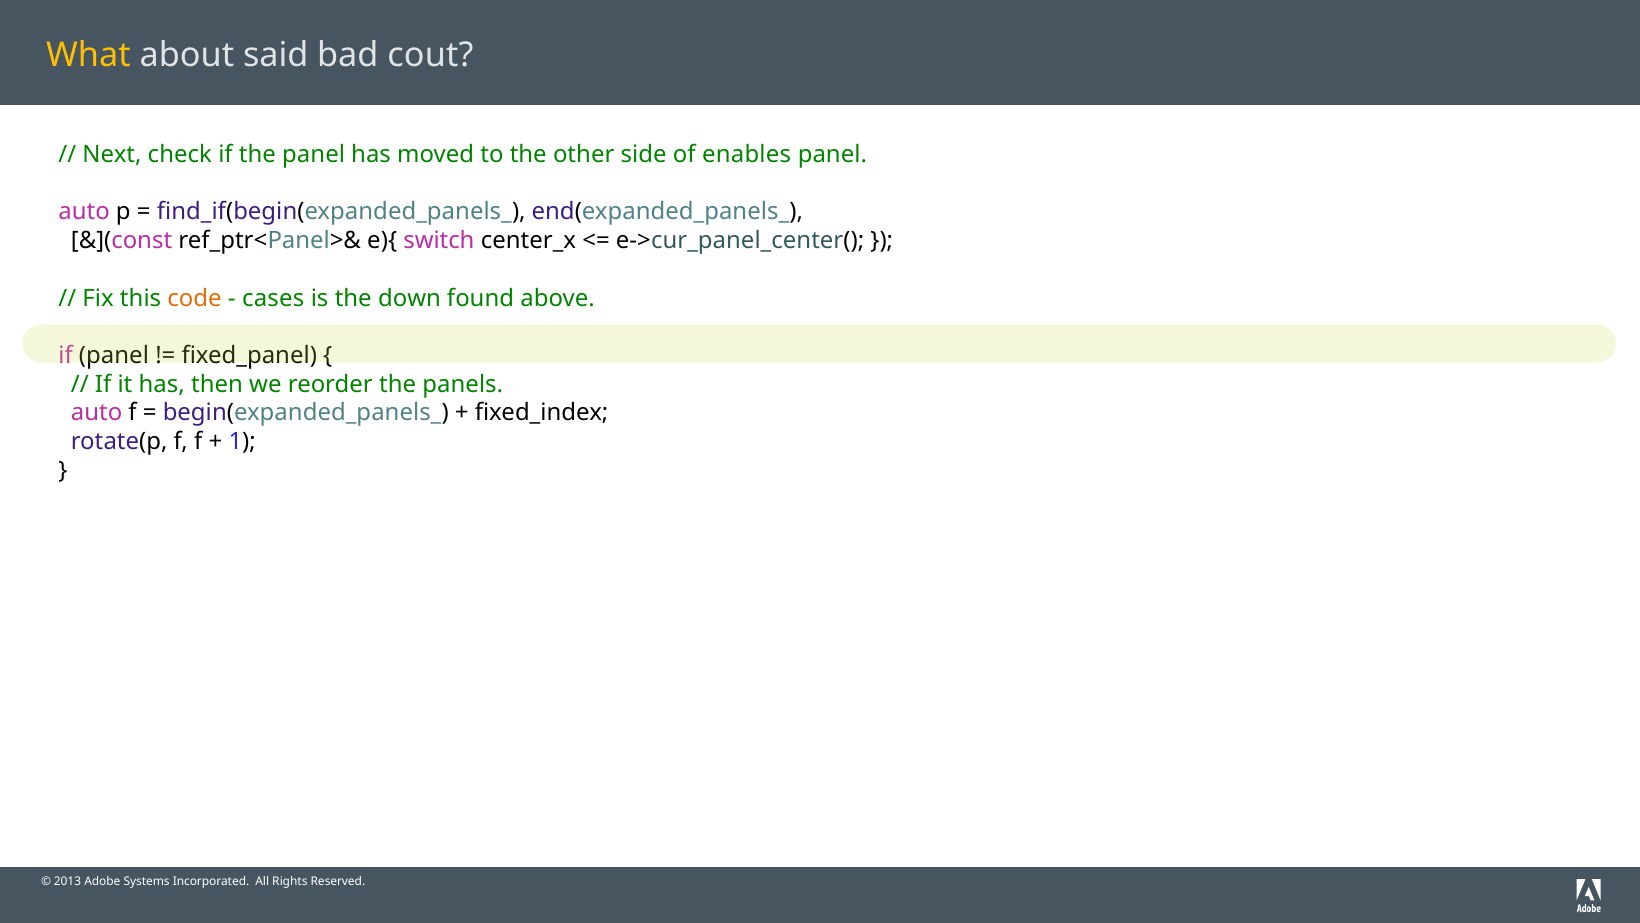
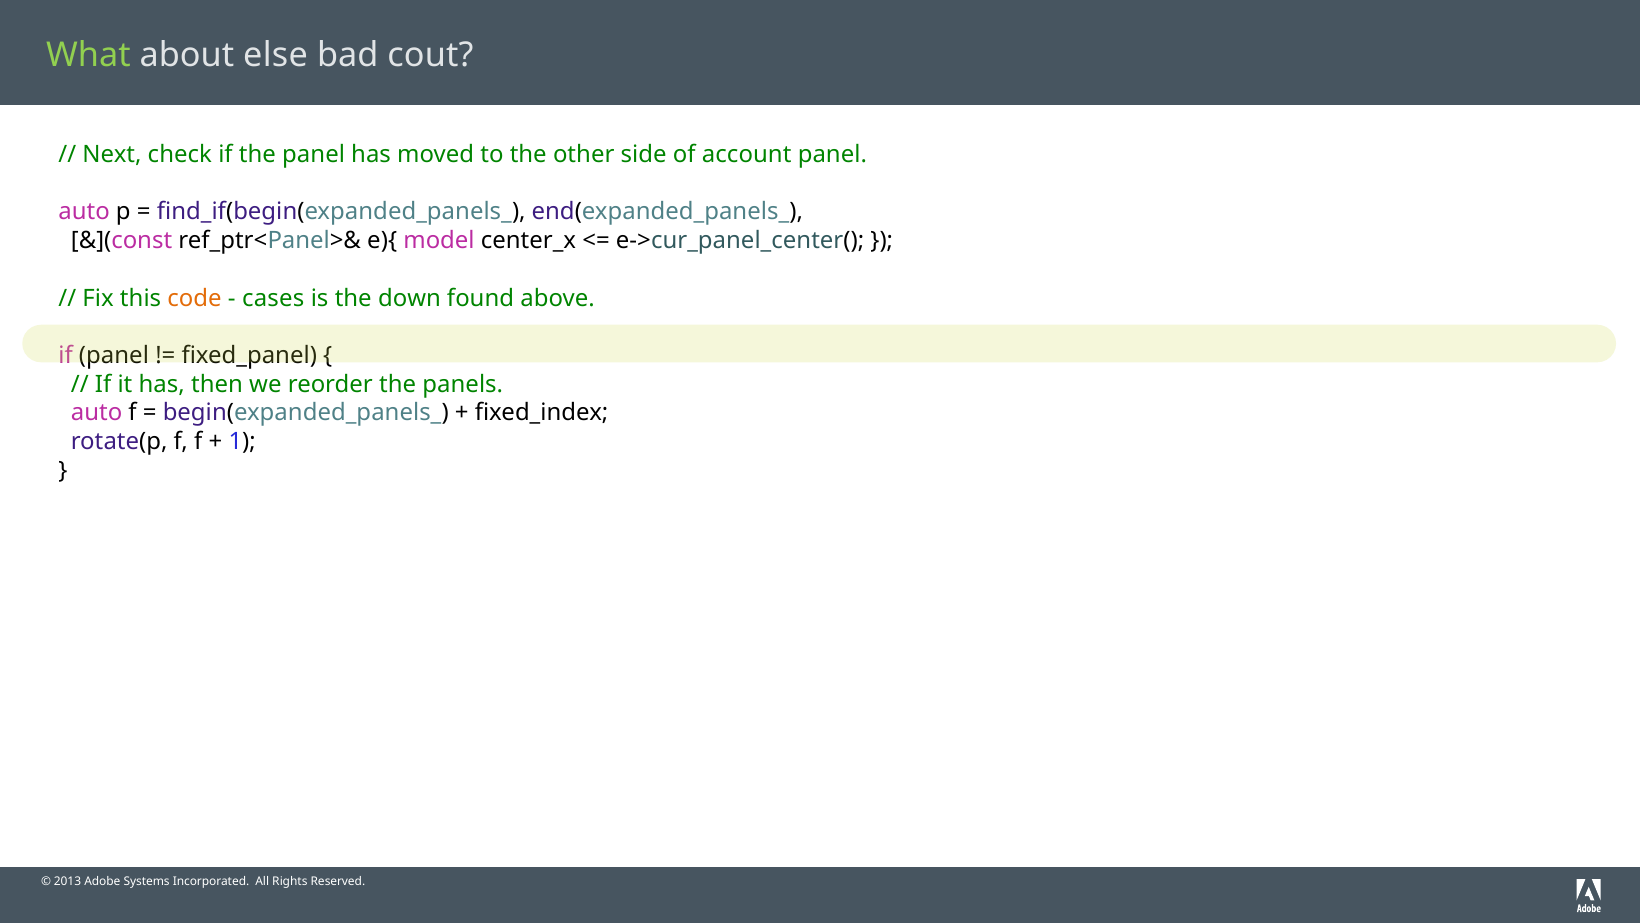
What colour: yellow -> light green
said: said -> else
enables: enables -> account
switch: switch -> model
